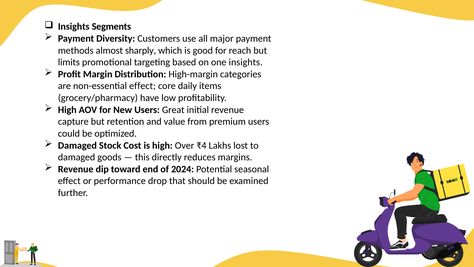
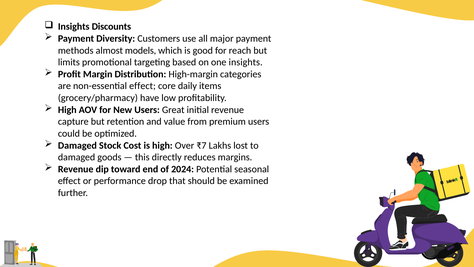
Segments: Segments -> Discounts
sharply: sharply -> models
₹4: ₹4 -> ₹7
